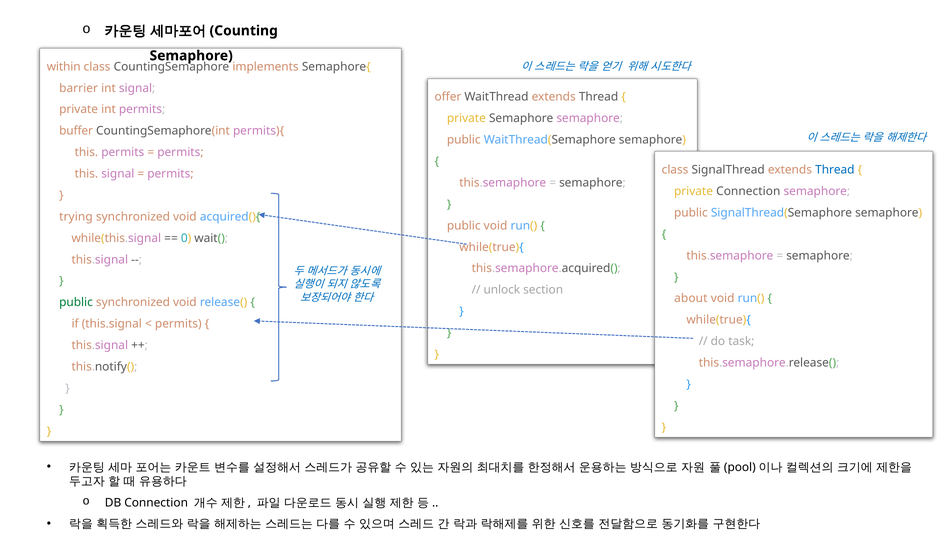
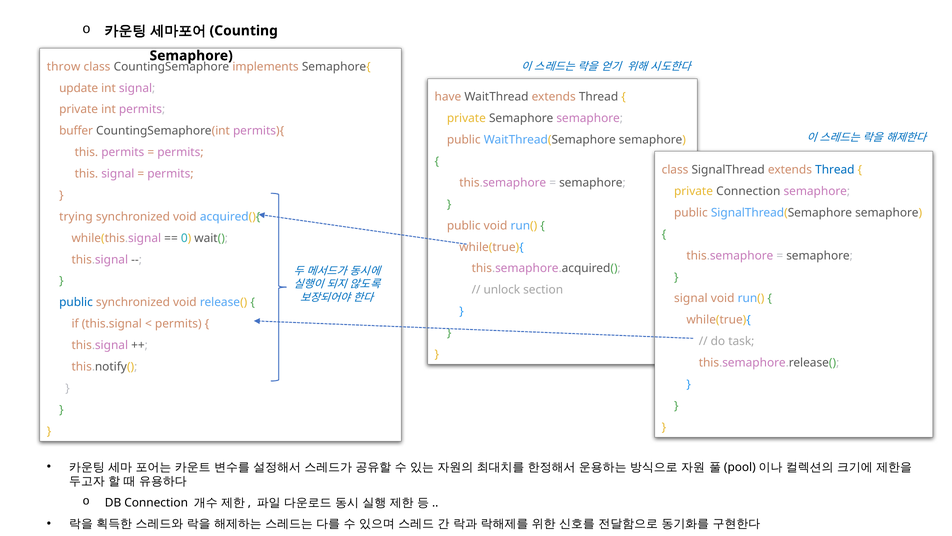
within: within -> throw
barrier: barrier -> update
offer: offer -> have
about at (691, 298): about -> signal
public at (76, 302) colour: green -> blue
